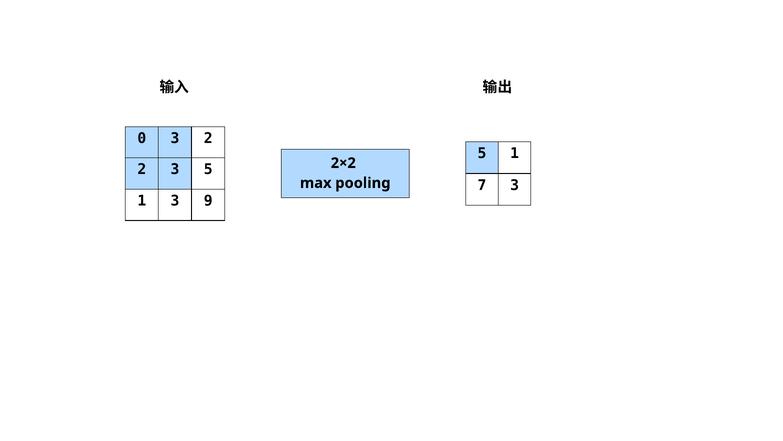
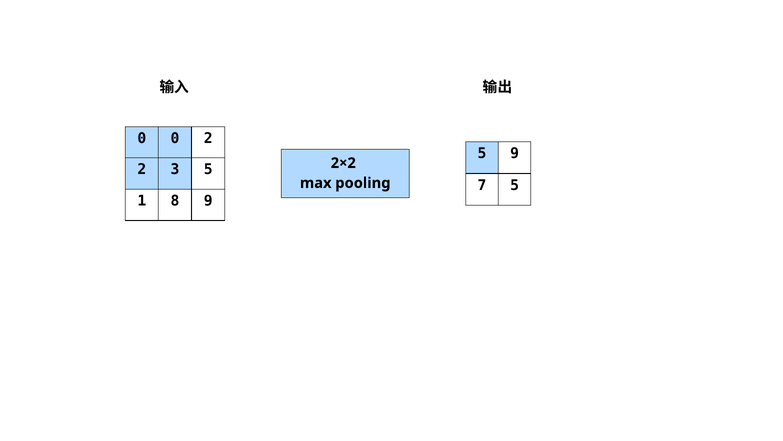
0 3: 3 -> 0
1 at (515, 153): 1 -> 9
7 3: 3 -> 5
1 3: 3 -> 8
